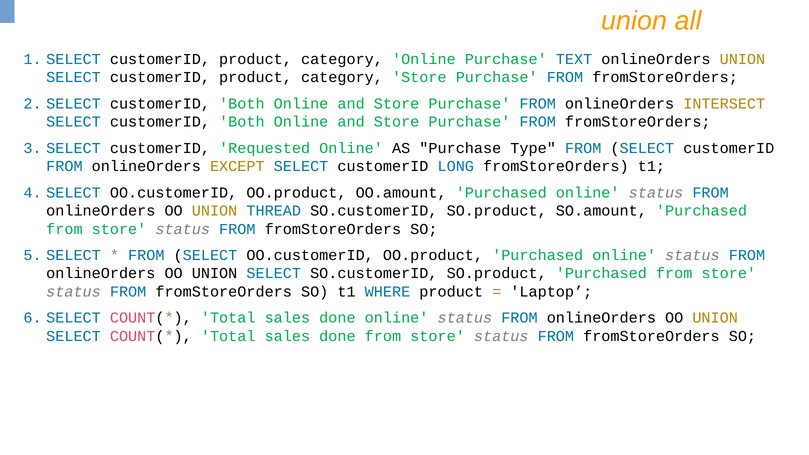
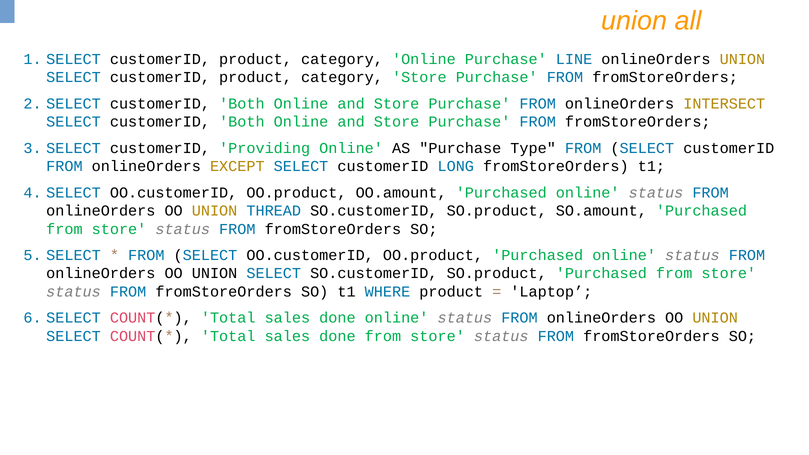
TEXT: TEXT -> LINE
Requested: Requested -> Providing
